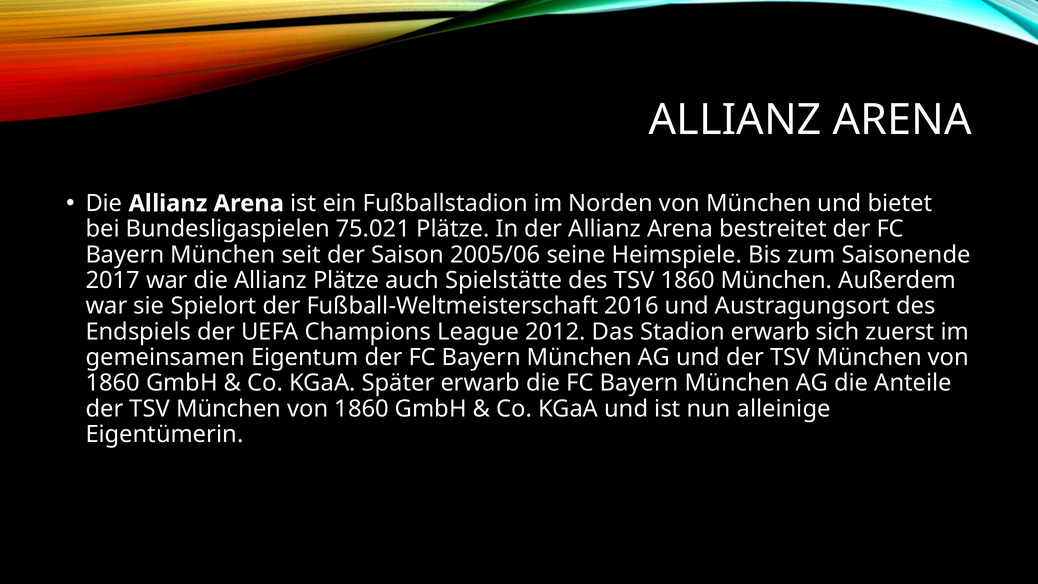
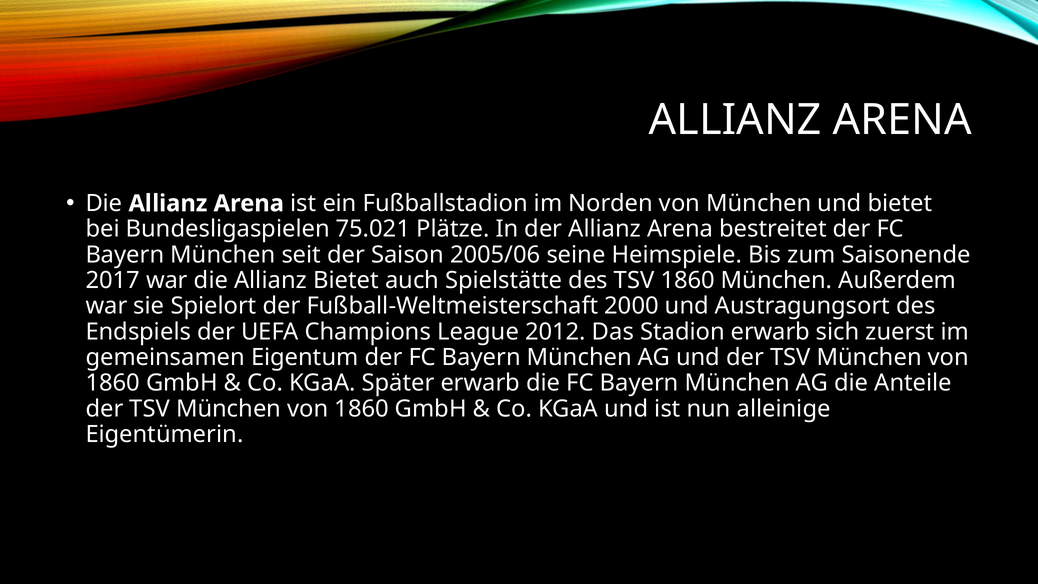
Allianz Plätze: Plätze -> Bietet
2016: 2016 -> 2000
